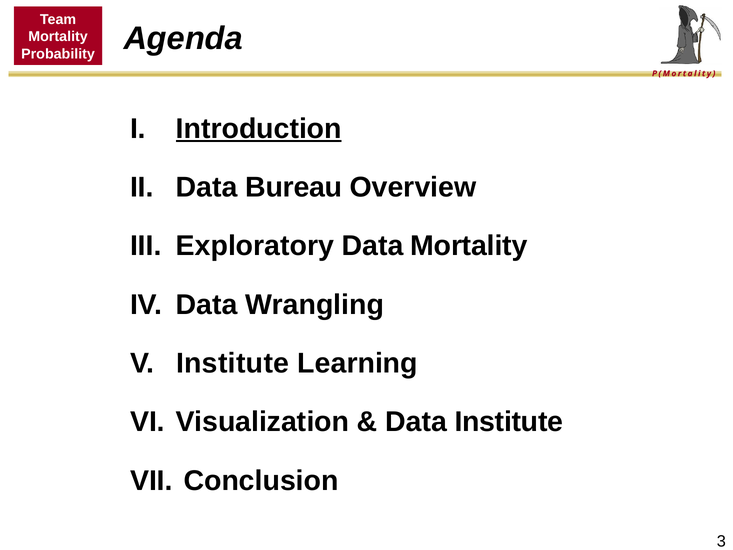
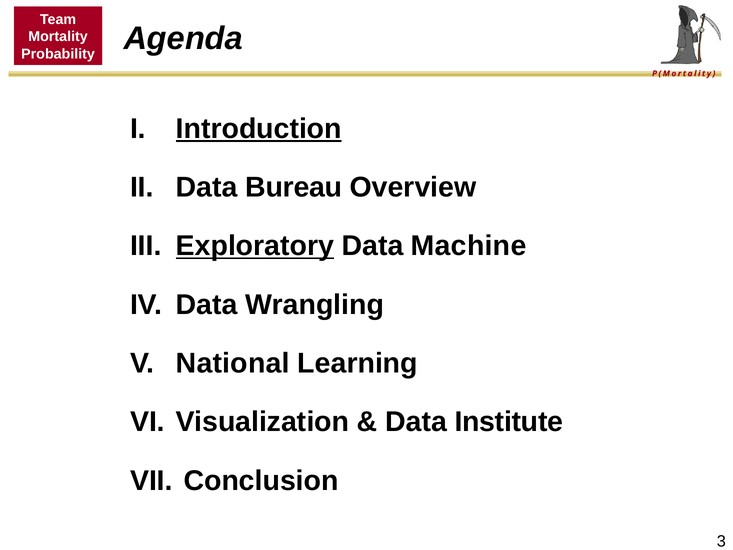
Exploratory underline: none -> present
Data Mortality: Mortality -> Machine
Institute at (233, 363): Institute -> National
